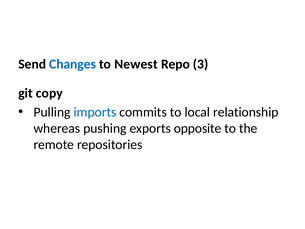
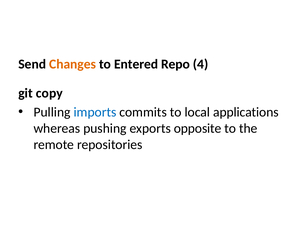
Changes colour: blue -> orange
Newest: Newest -> Entered
3: 3 -> 4
relationship: relationship -> applications
